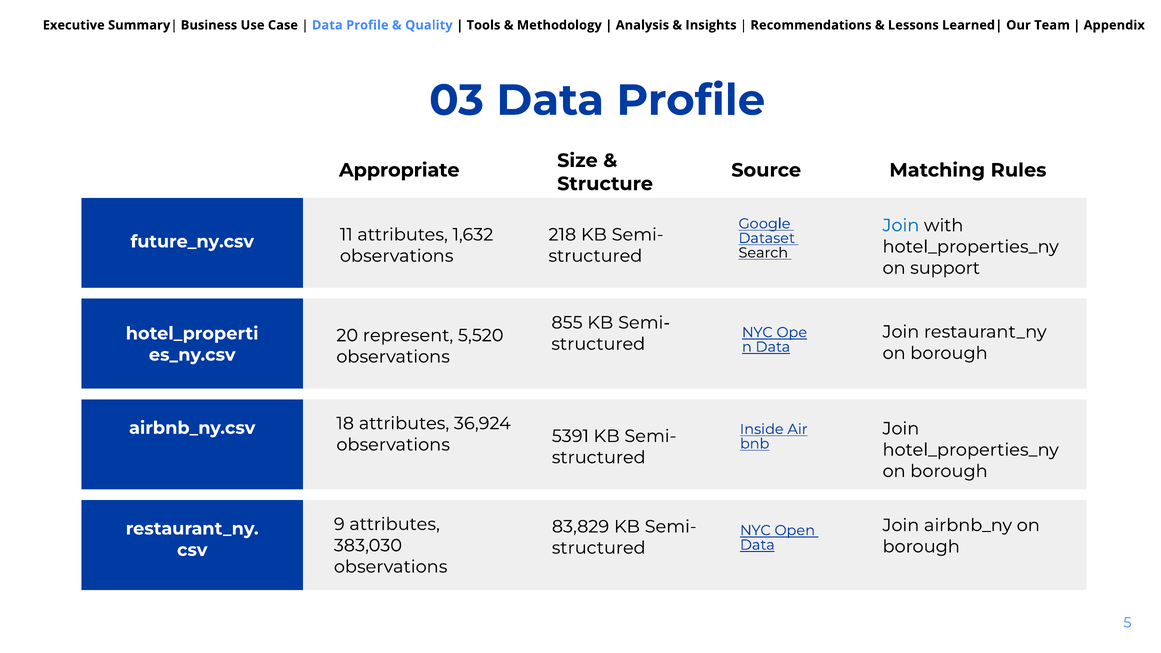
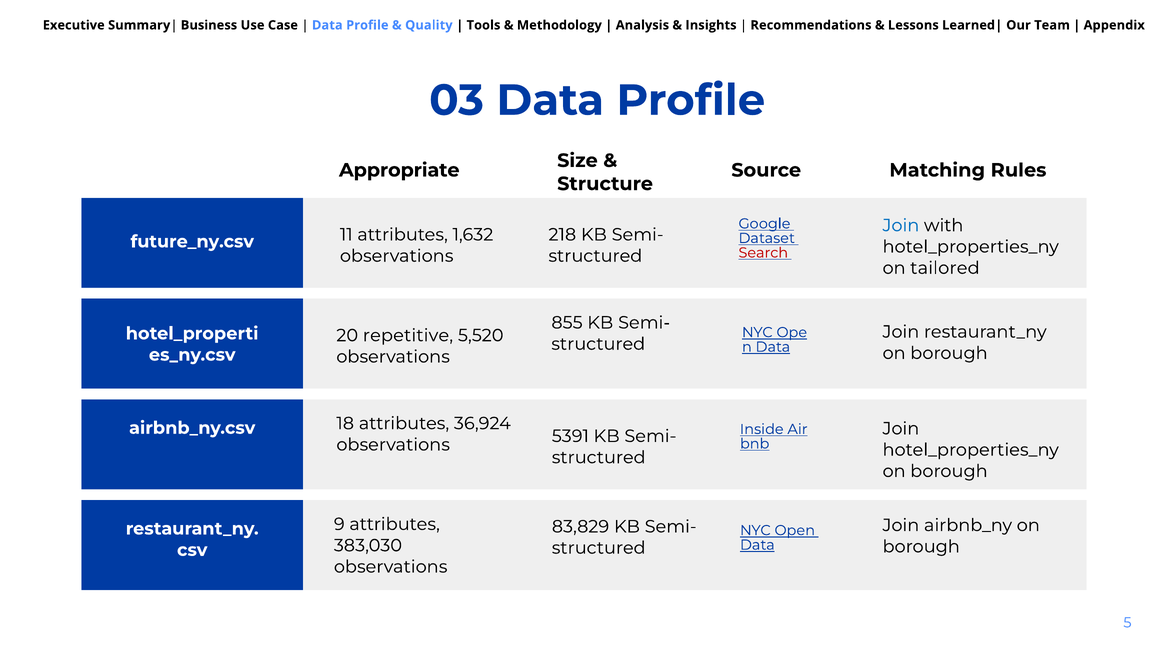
Search colour: black -> red
support: support -> tailored
represent: represent -> repetitive
